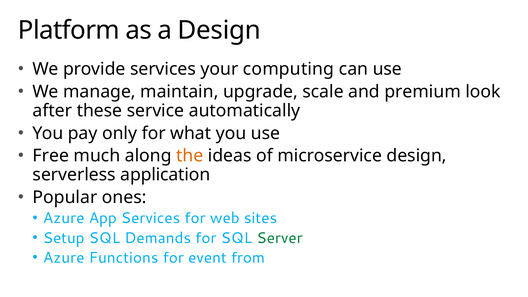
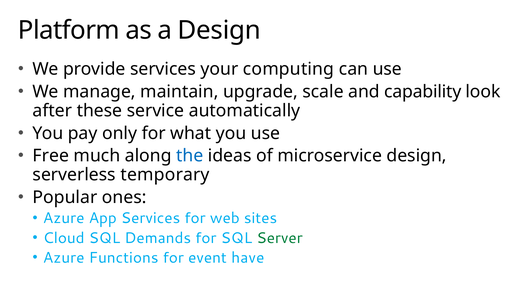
premium: premium -> capability
the colour: orange -> blue
application: application -> temporary
Setup: Setup -> Cloud
from: from -> have
